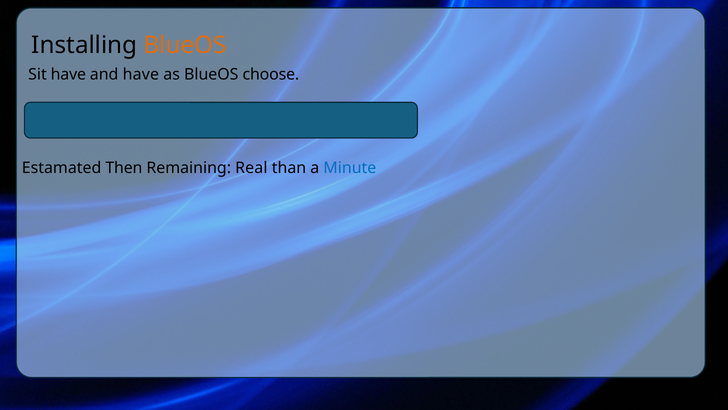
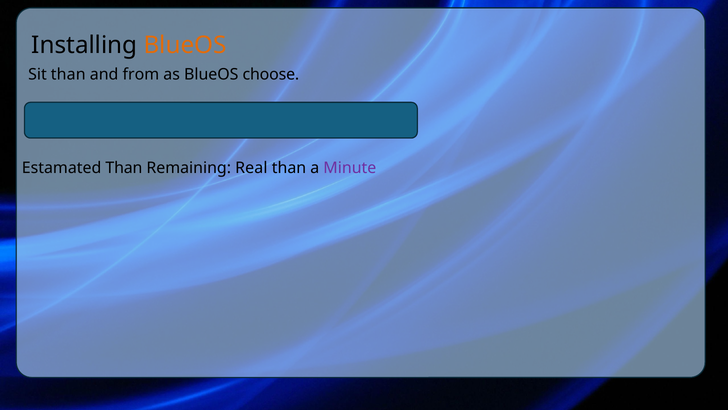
Sit have: have -> than
and have: have -> from
Estamated Then: Then -> Than
Minute colour: blue -> purple
